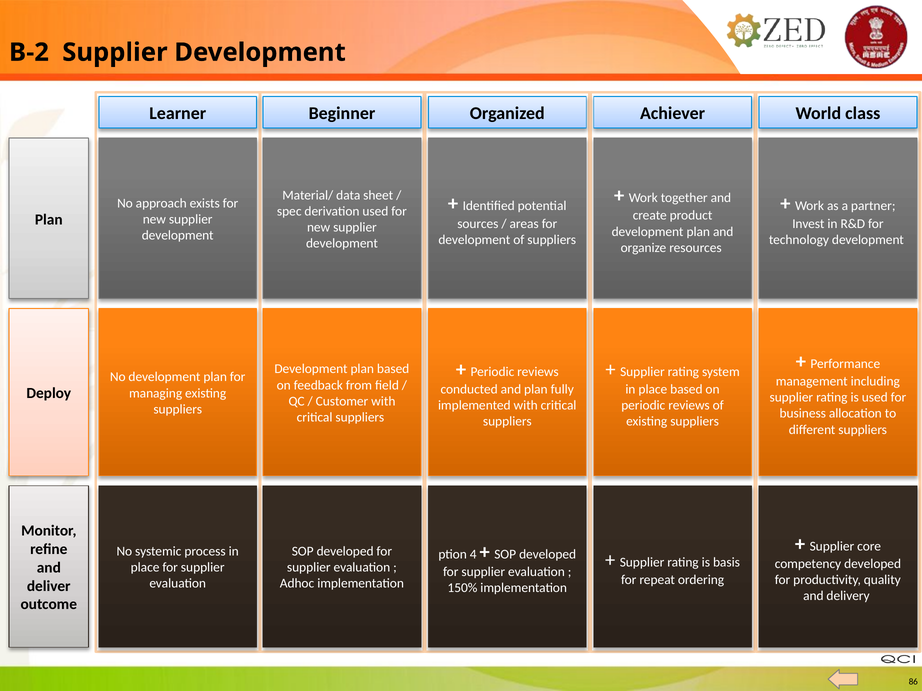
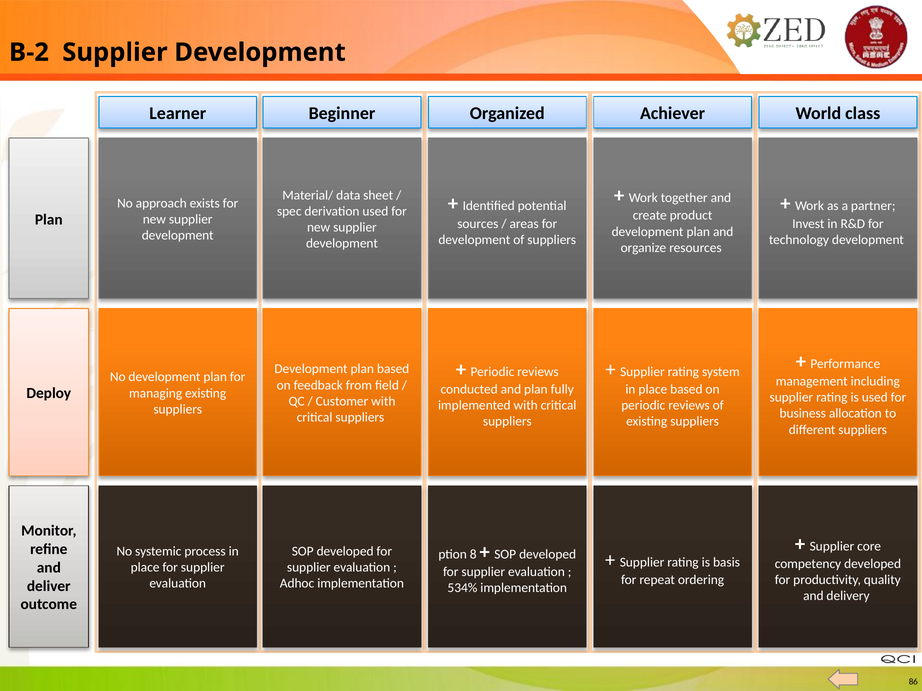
4: 4 -> 8
150%: 150% -> 534%
